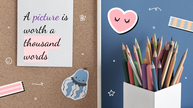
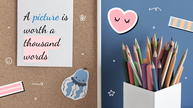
picture colour: purple -> blue
